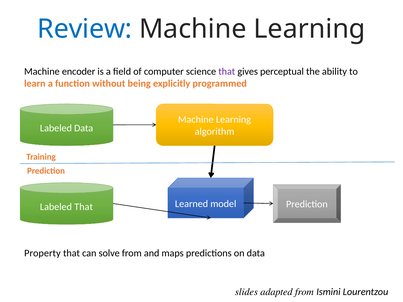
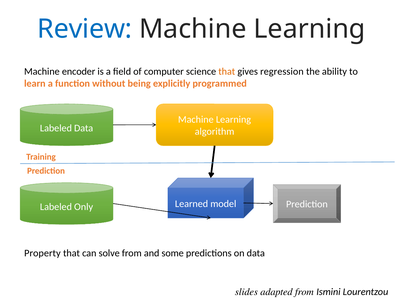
that at (227, 72) colour: purple -> orange
perceptual: perceptual -> regression
Labeled That: That -> Only
maps: maps -> some
